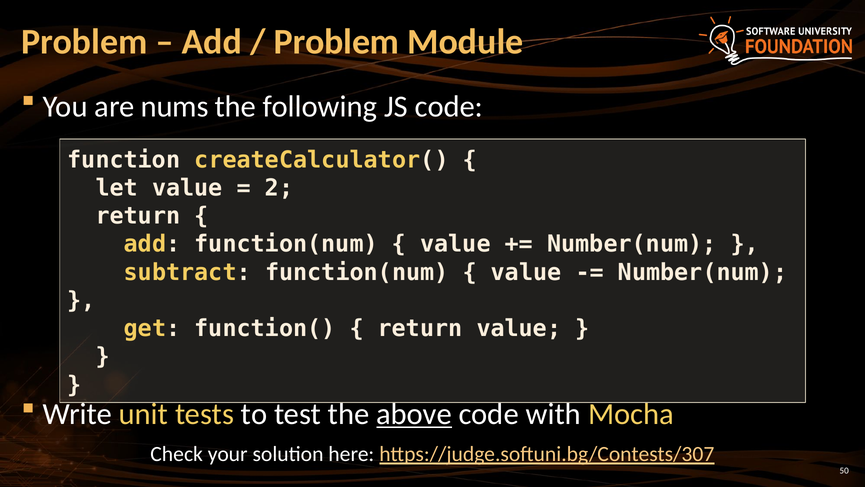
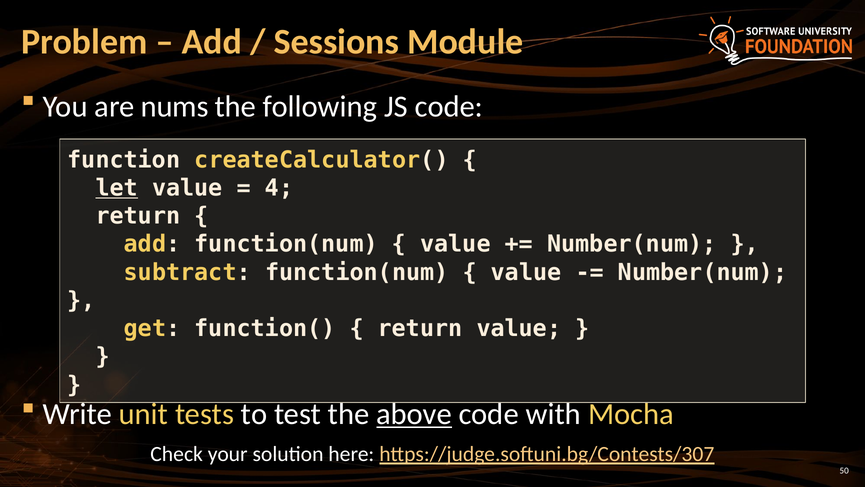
Problem at (337, 42): Problem -> Sessions
let underline: none -> present
2: 2 -> 4
